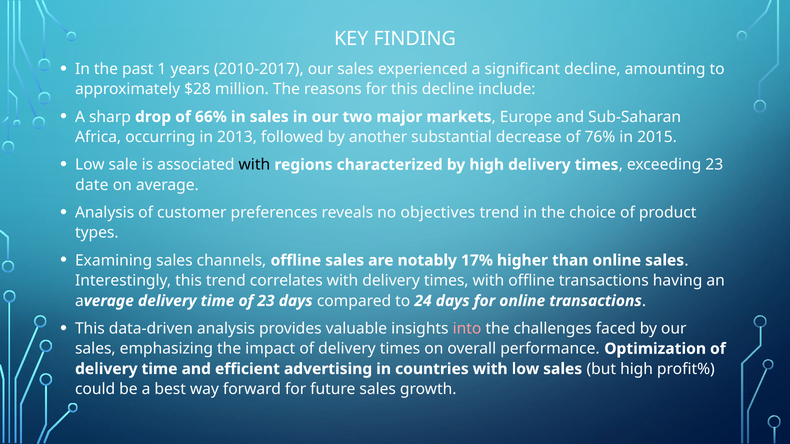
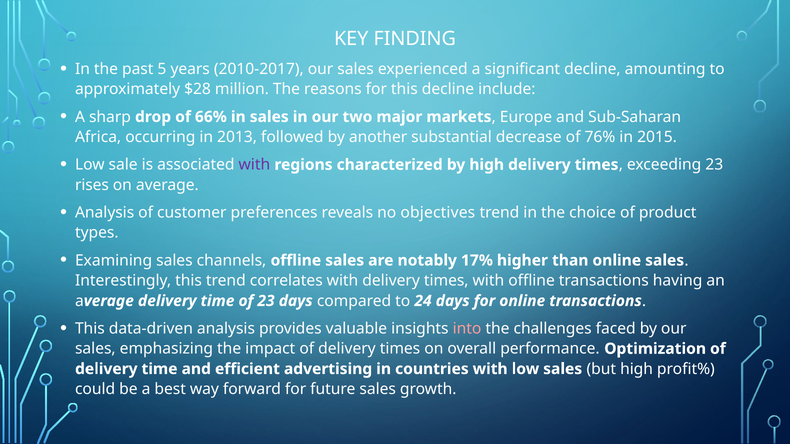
1: 1 -> 5
with at (254, 165) colour: black -> purple
date: date -> rises
